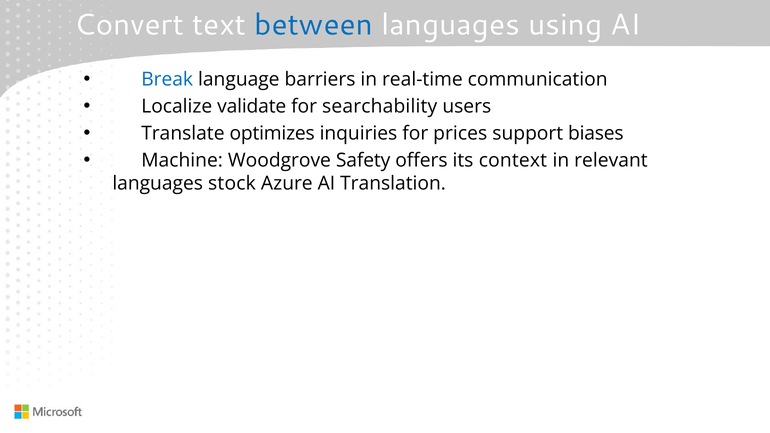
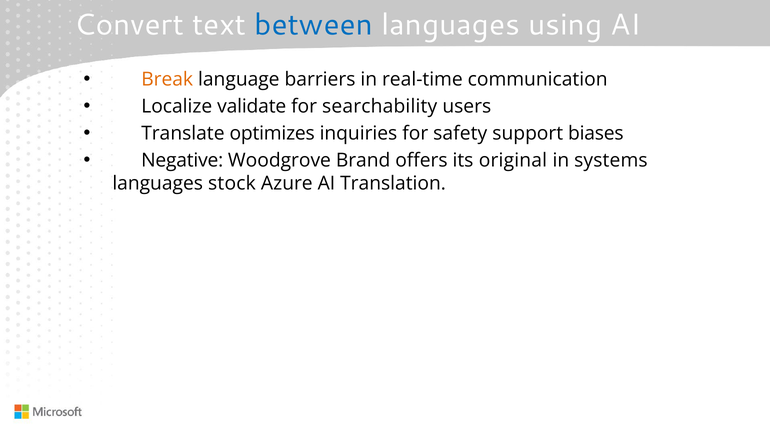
Break colour: blue -> orange
prices: prices -> safety
Machine: Machine -> Negative
Safety: Safety -> Brand
context: context -> original
relevant: relevant -> systems
